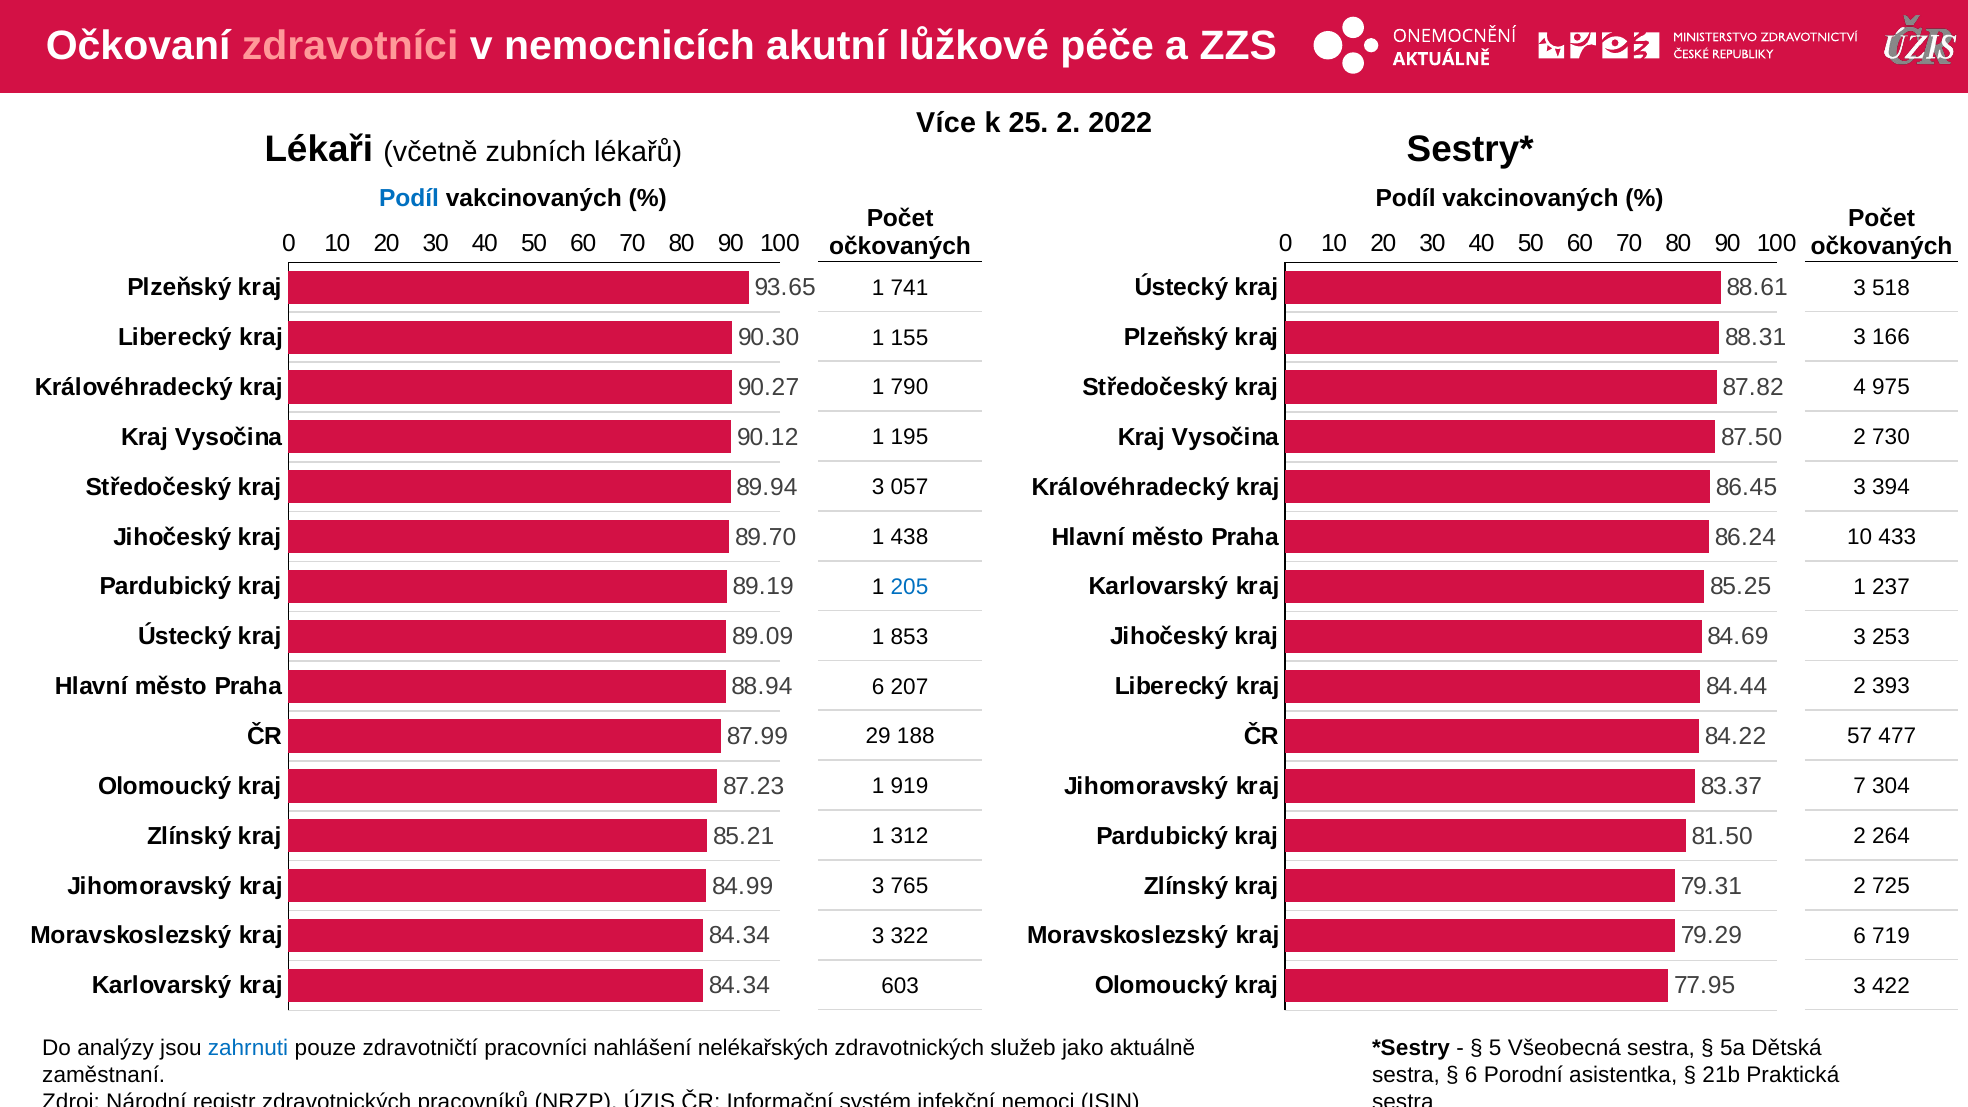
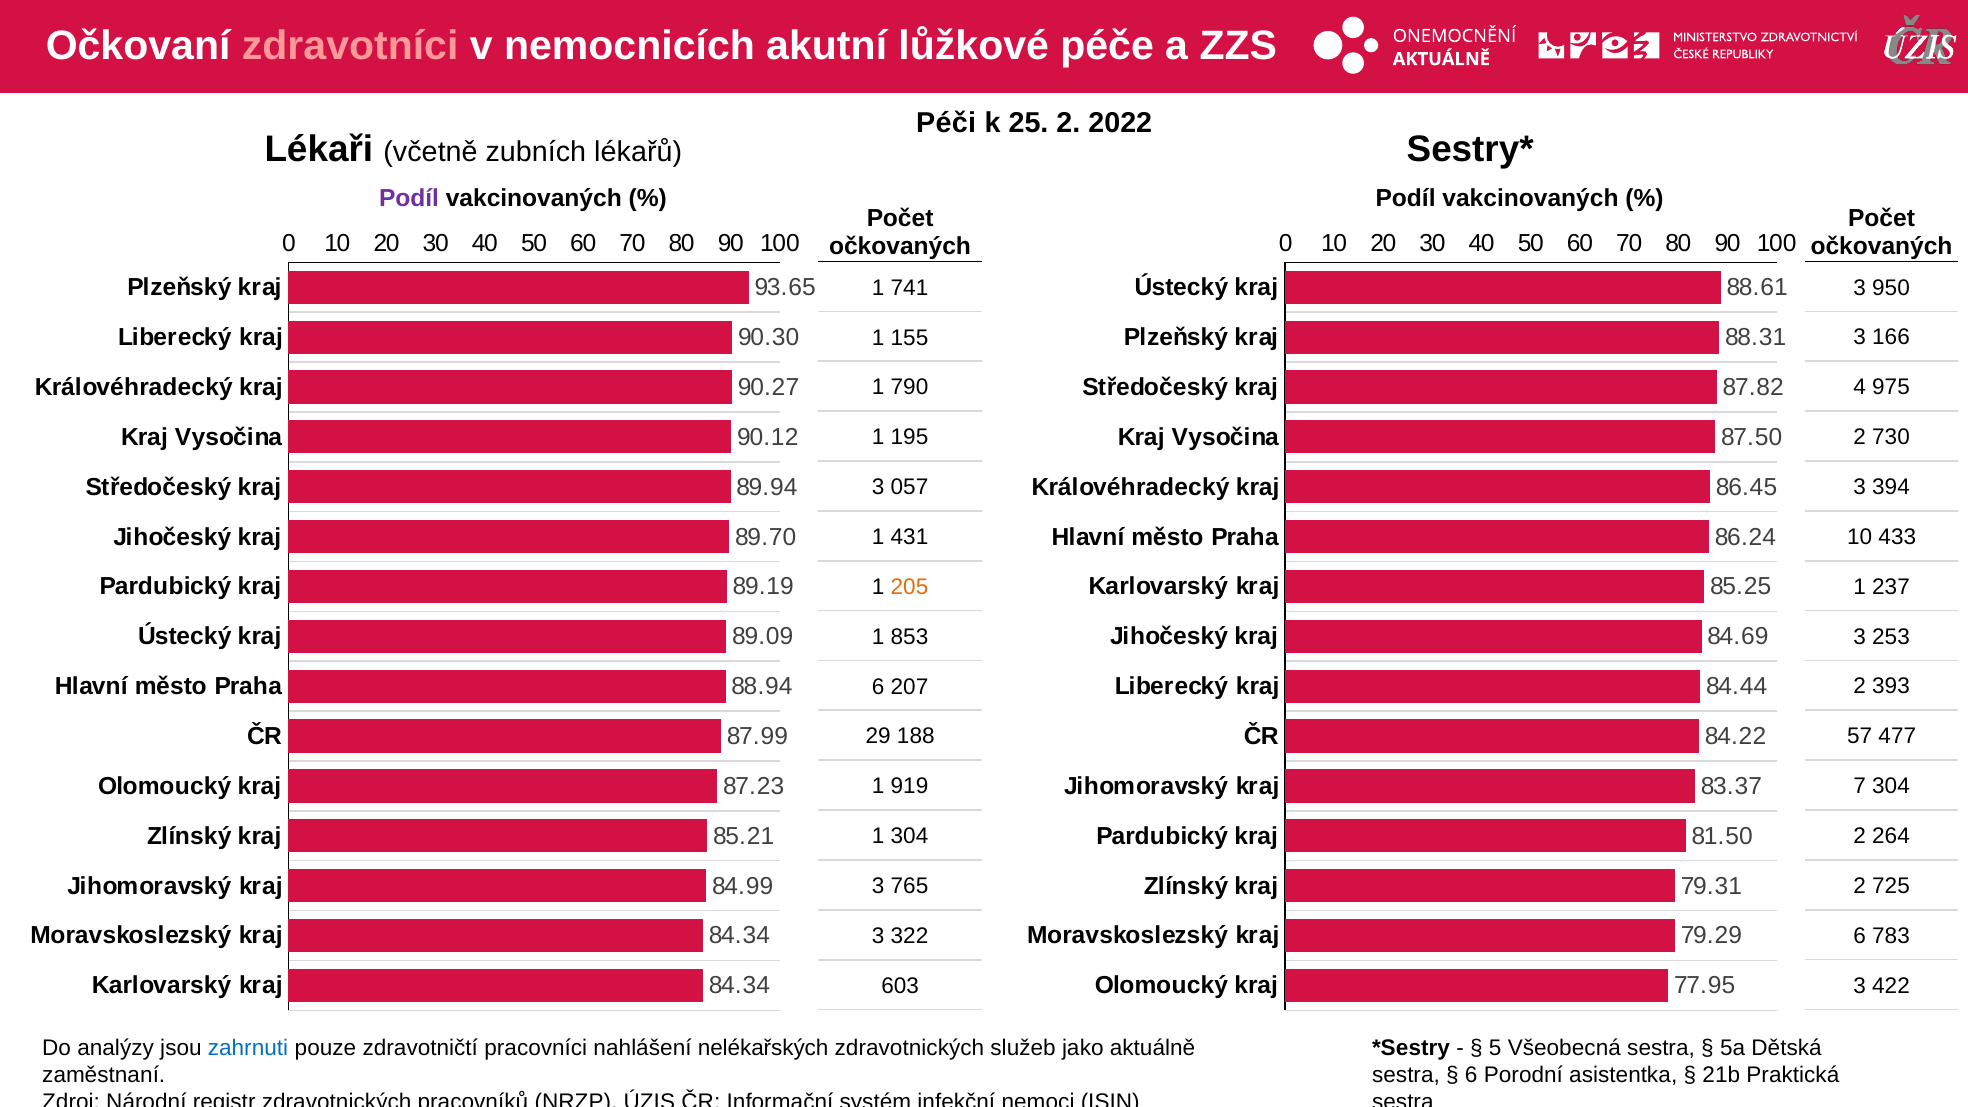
Více: Více -> Péči
Podíl at (409, 198) colour: blue -> purple
518: 518 -> 950
438: 438 -> 431
205 colour: blue -> orange
1 312: 312 -> 304
719: 719 -> 783
